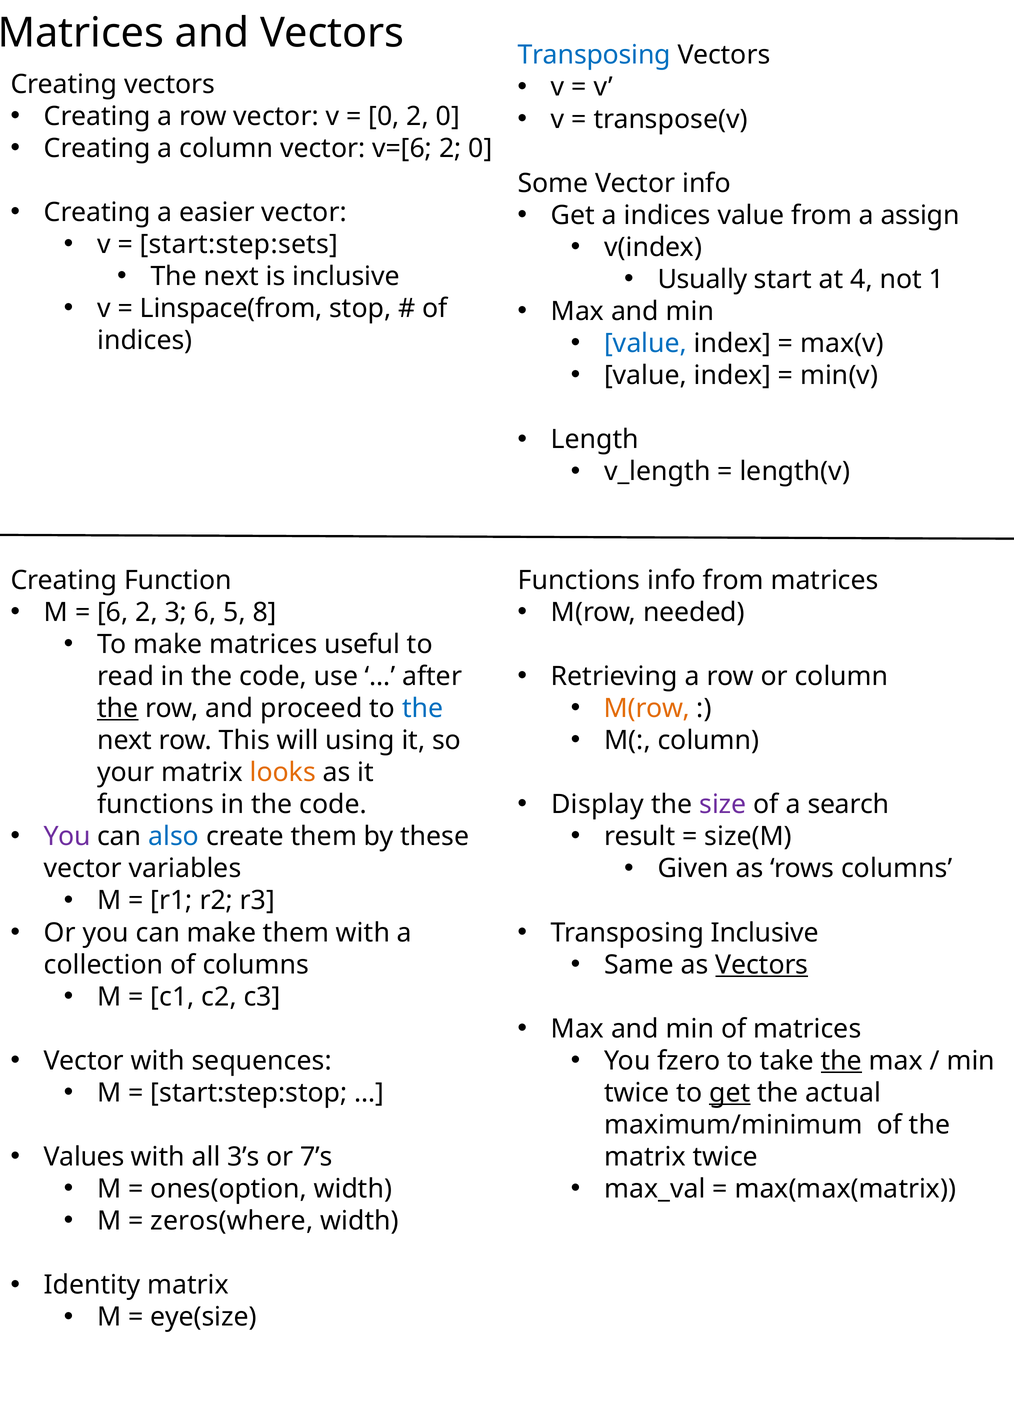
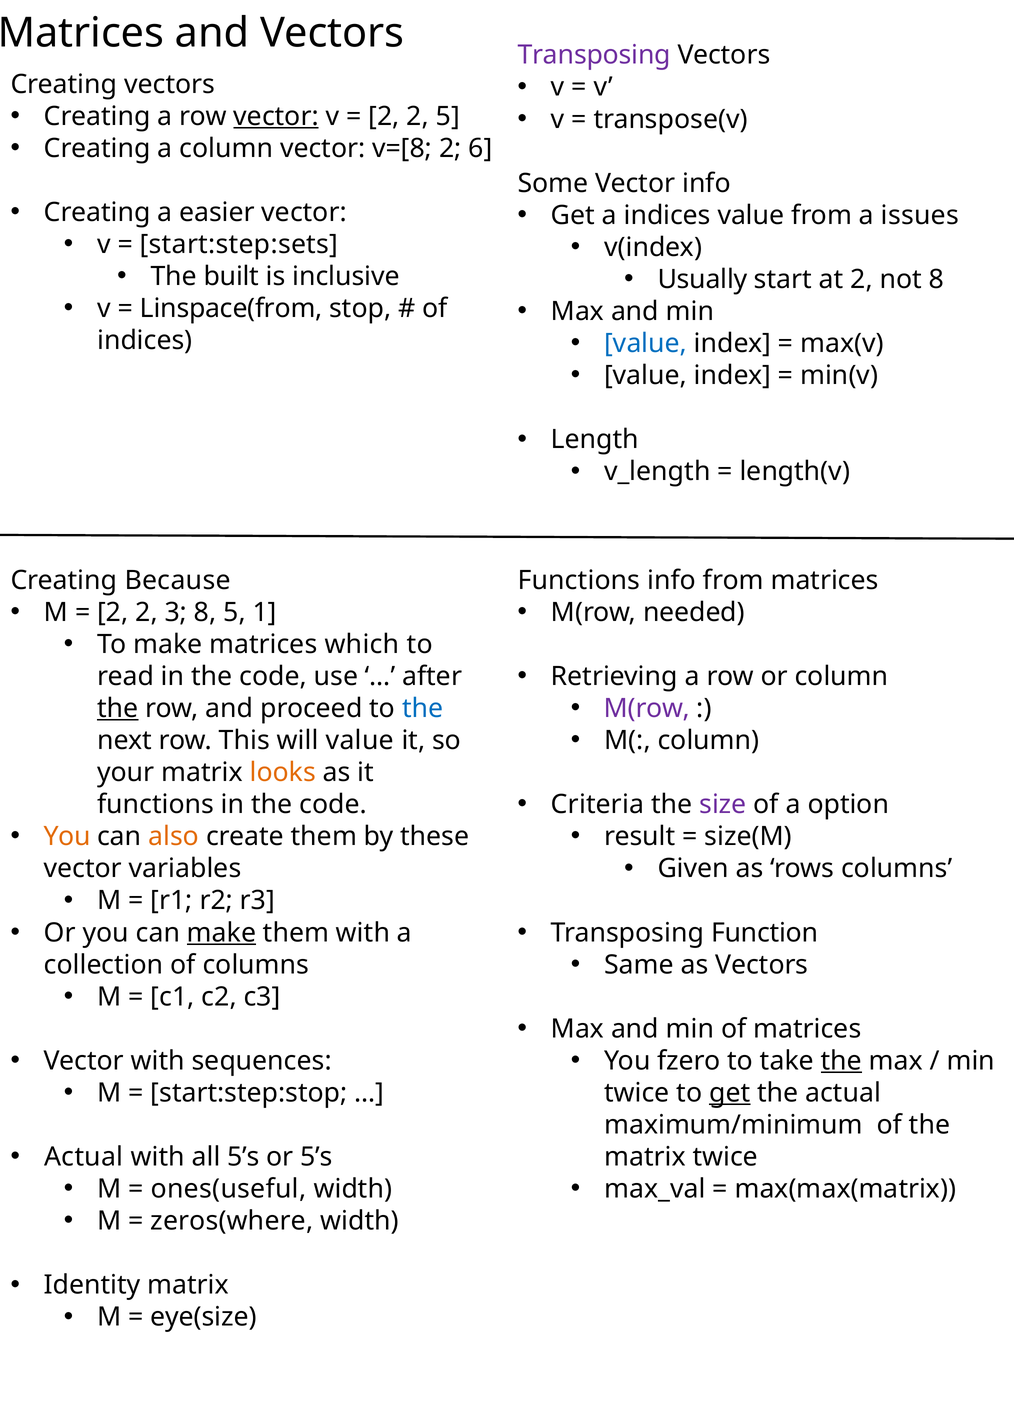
Transposing at (594, 55) colour: blue -> purple
vector at (276, 116) underline: none -> present
0 at (384, 116): 0 -> 2
0 at (448, 116): 0 -> 5
v=[6: v=[6 -> v=[8
0 at (480, 148): 0 -> 6
assign: assign -> issues
next at (231, 276): next -> built
at 4: 4 -> 2
not 1: 1 -> 8
Function: Function -> Because
6 at (113, 612): 6 -> 2
3 6: 6 -> 8
8: 8 -> 1
useful: useful -> which
M(row at (647, 708) colour: orange -> purple
will using: using -> value
Display: Display -> Criteria
search: search -> option
You at (67, 836) colour: purple -> orange
also colour: blue -> orange
make at (221, 932) underline: none -> present
Transposing Inclusive: Inclusive -> Function
Vectors at (762, 964) underline: present -> none
Values at (84, 1156): Values -> Actual
all 3’s: 3’s -> 5’s
or 7’s: 7’s -> 5’s
ones(option: ones(option -> ones(useful
